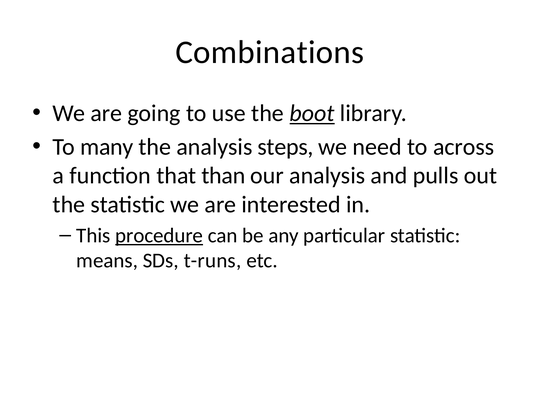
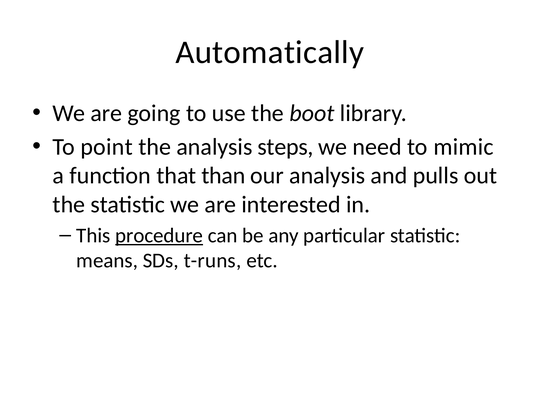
Combinations: Combinations -> Automatically
boot underline: present -> none
many: many -> point
across: across -> mimic
